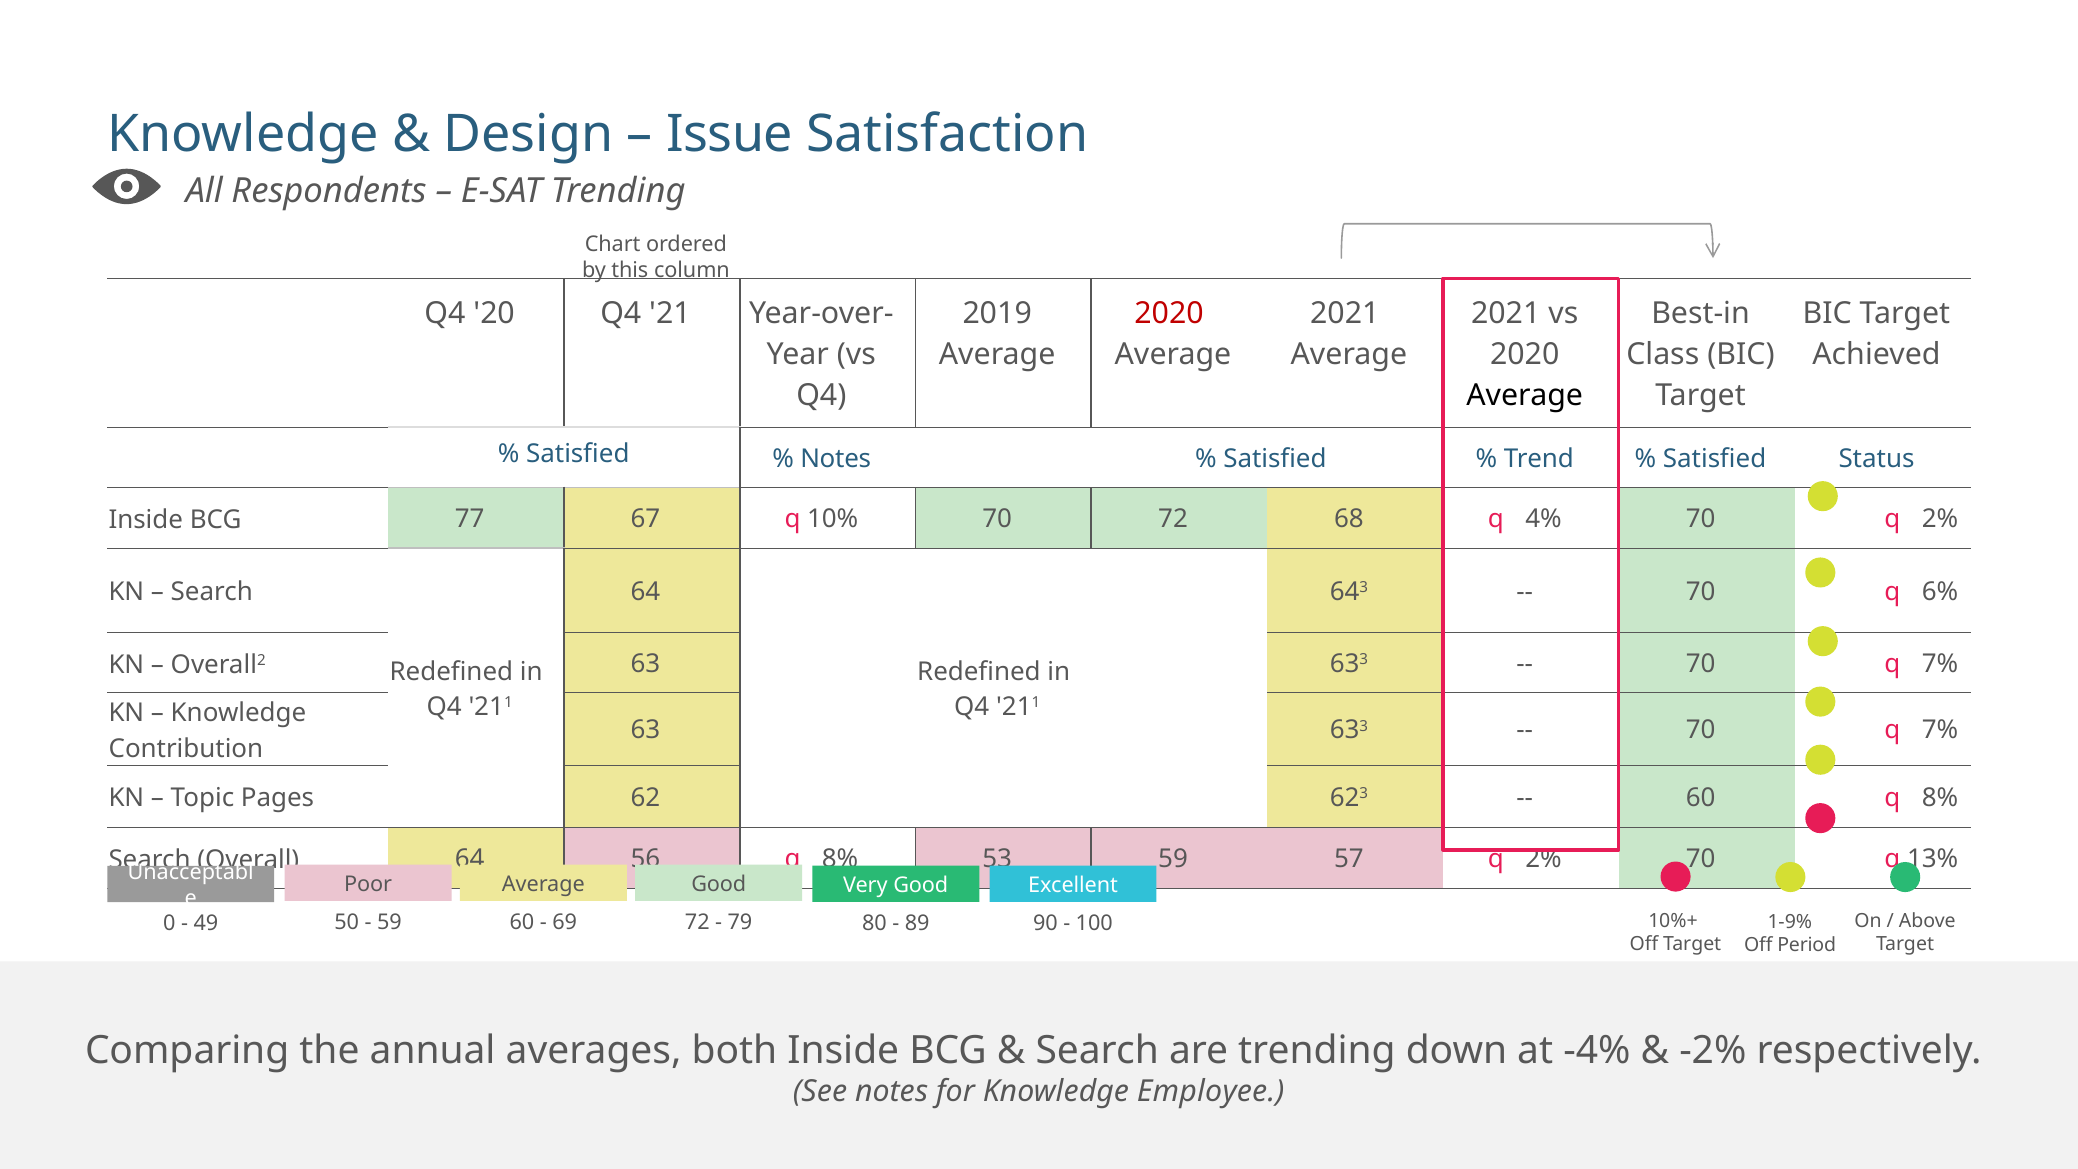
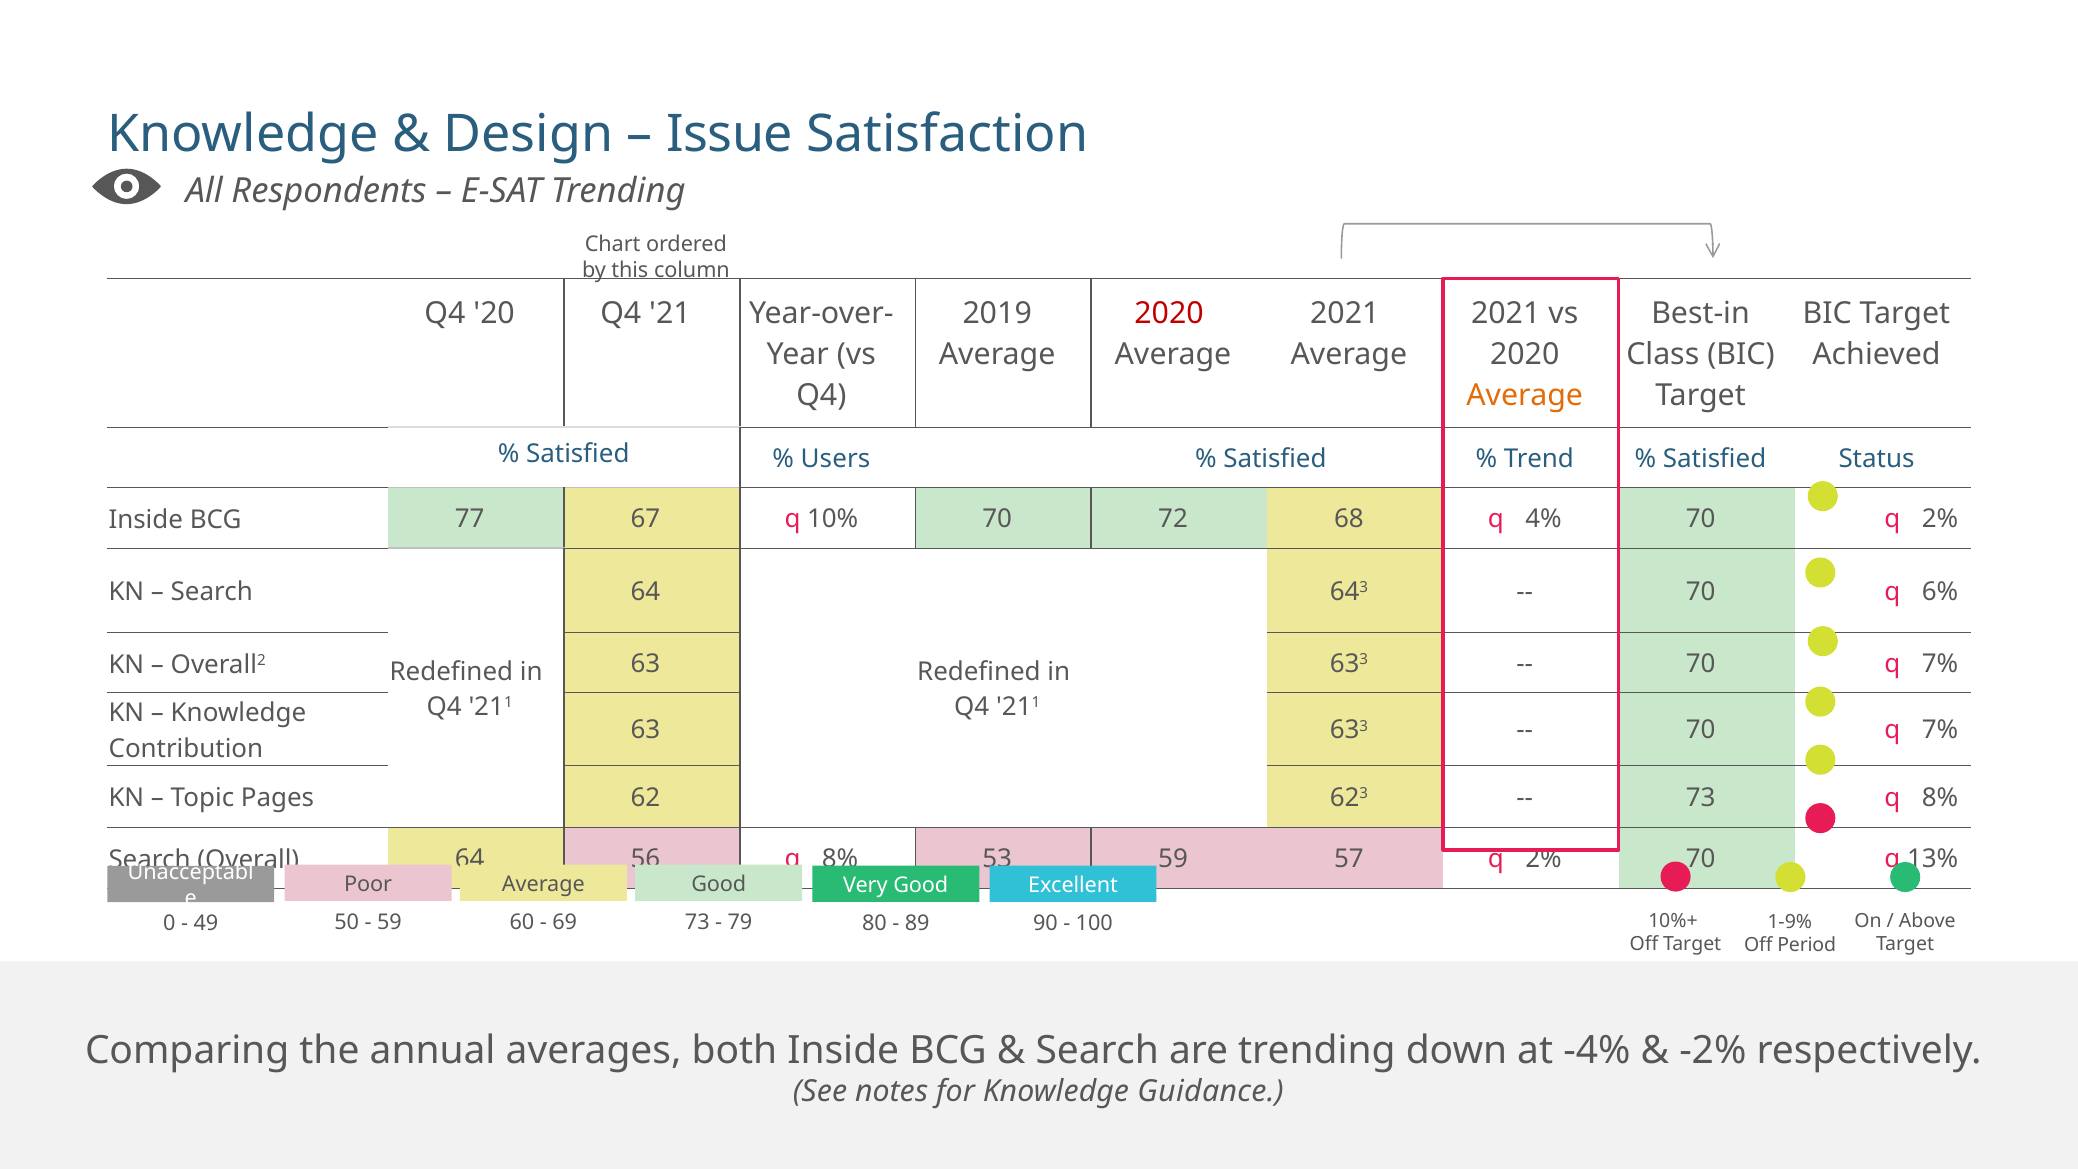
Average at (1525, 396) colour: black -> orange
Notes at (836, 459): Notes -> Users
60 at (1701, 798): 60 -> 73
59 72: 72 -> 73
Employee: Employee -> Guidance
